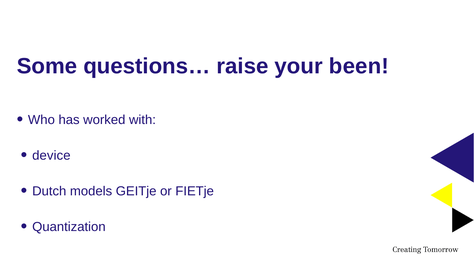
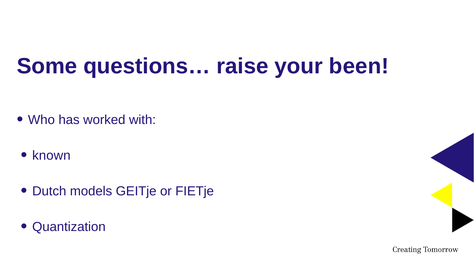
device: device -> known
